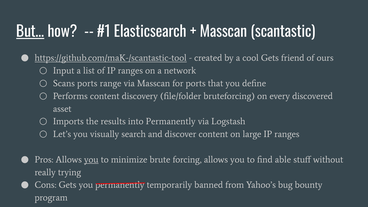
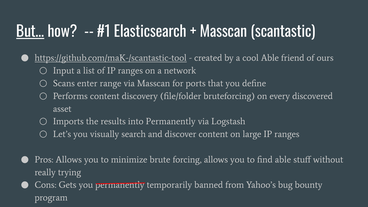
cool Gets: Gets -> Able
Scans ports: ports -> enter
you at (91, 160) underline: present -> none
